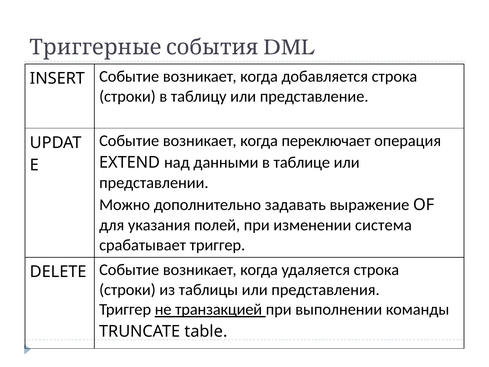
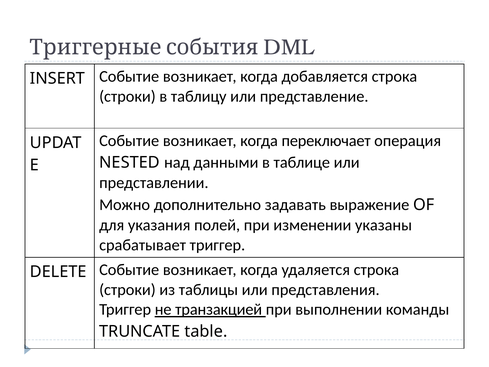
EXTEND: EXTEND -> NESTED
система: система -> указаны
